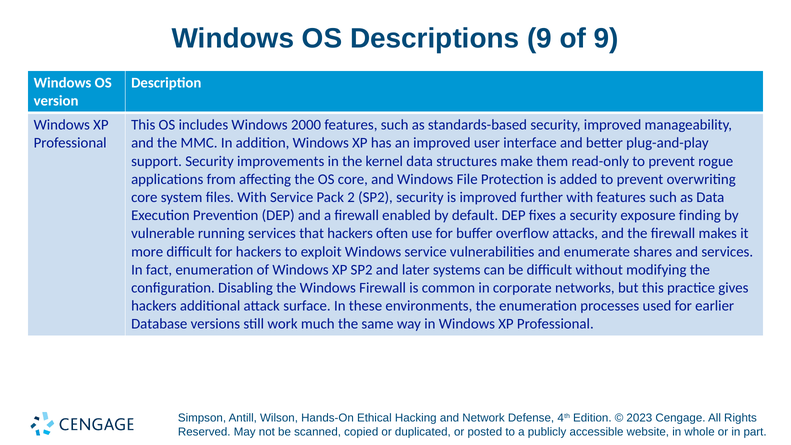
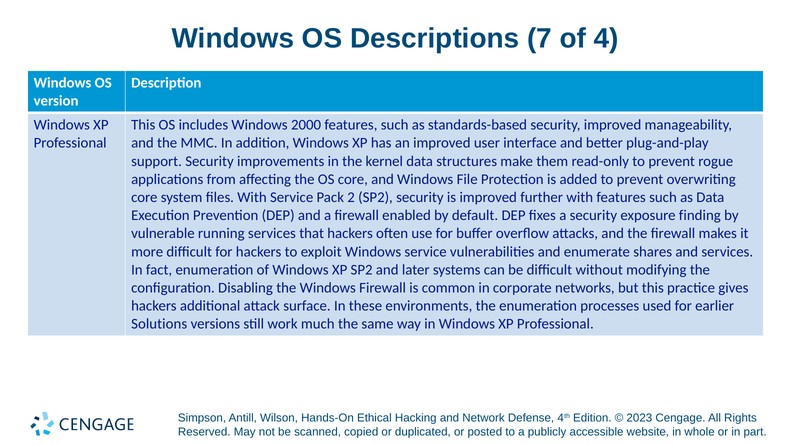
Descriptions 9: 9 -> 7
of 9: 9 -> 4
Database: Database -> Solutions
